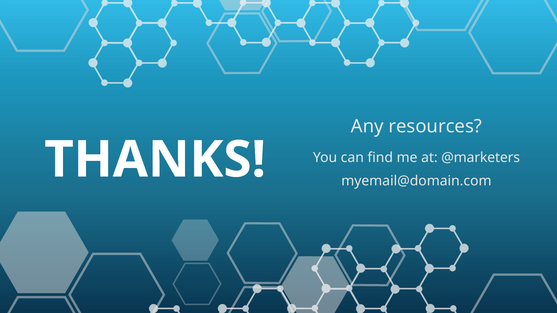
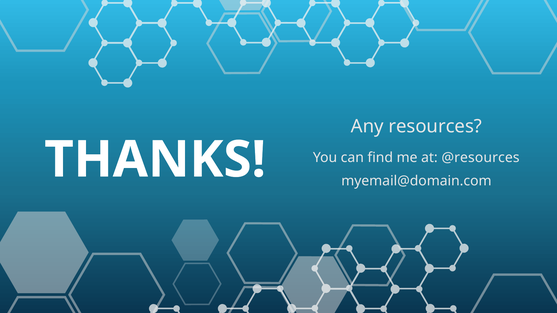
@marketers: @marketers -> @resources
